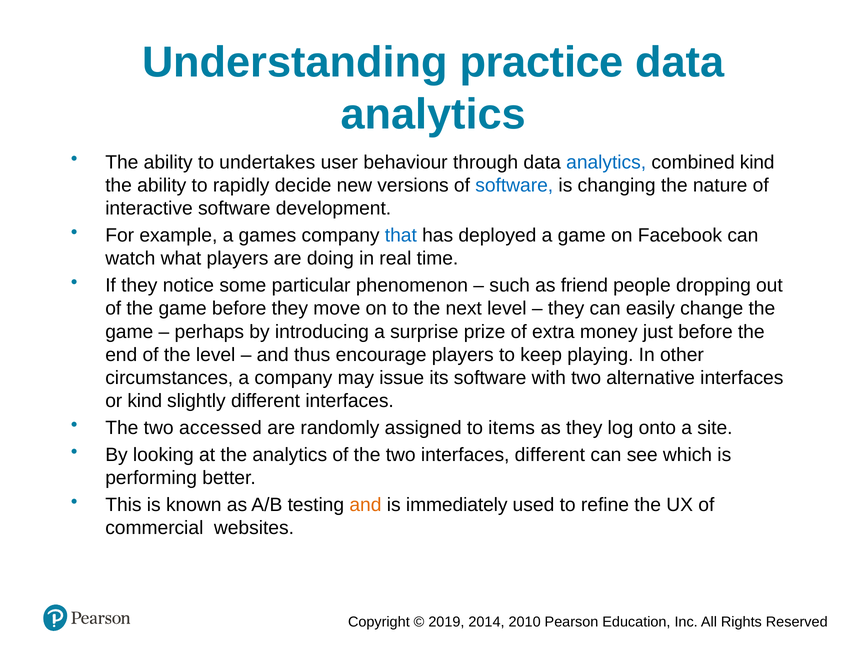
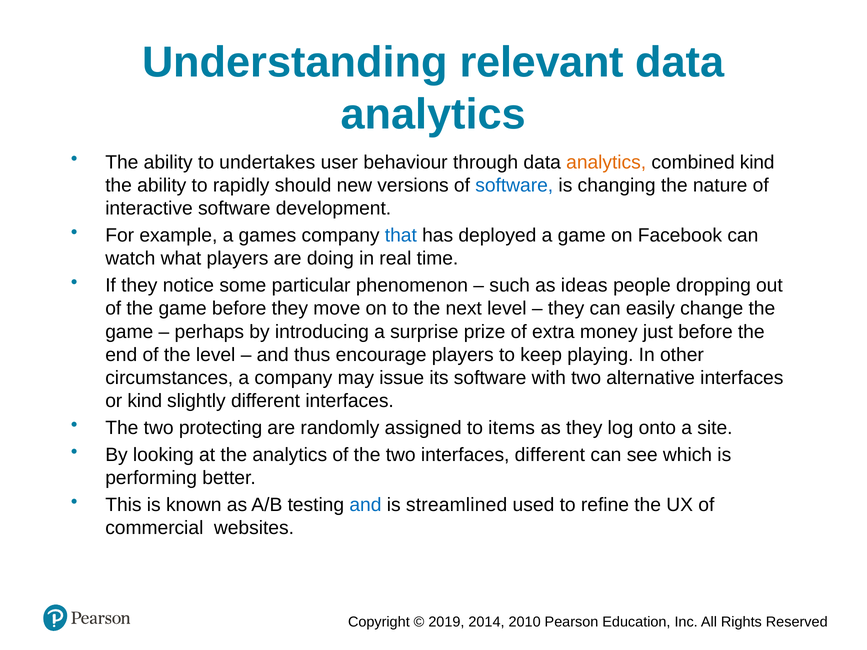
practice: practice -> relevant
analytics at (606, 162) colour: blue -> orange
decide: decide -> should
friend: friend -> ideas
accessed: accessed -> protecting
and at (365, 505) colour: orange -> blue
immediately: immediately -> streamlined
